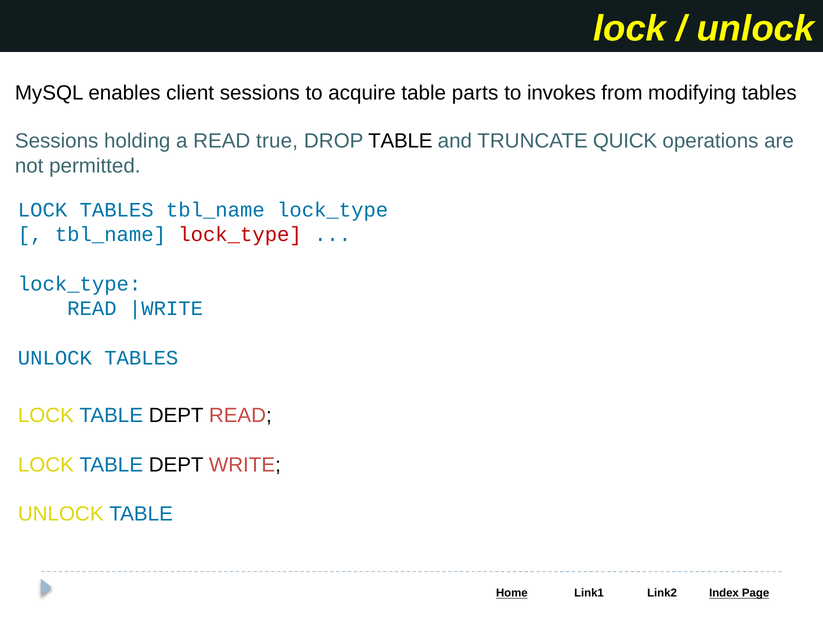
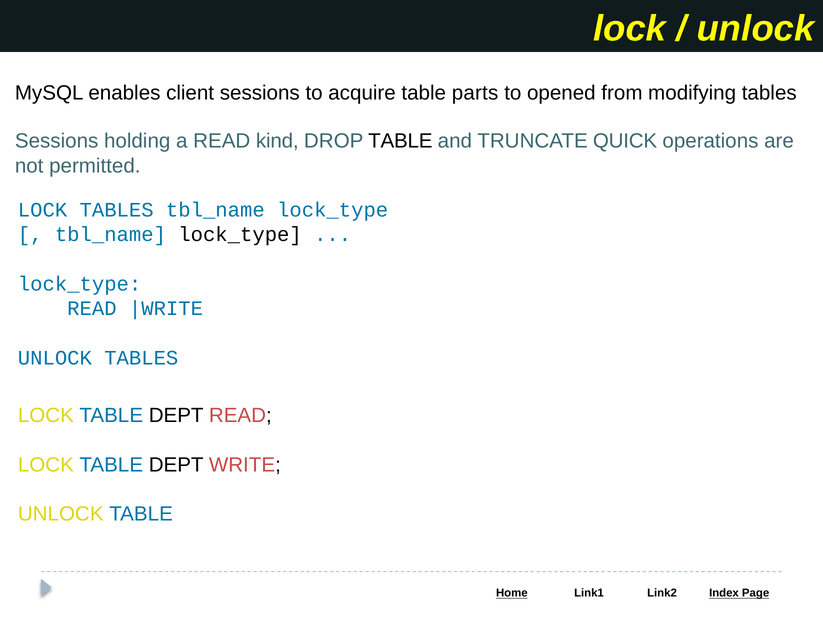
invokes: invokes -> opened
true: true -> kind
lock_type at (240, 235) colour: red -> black
